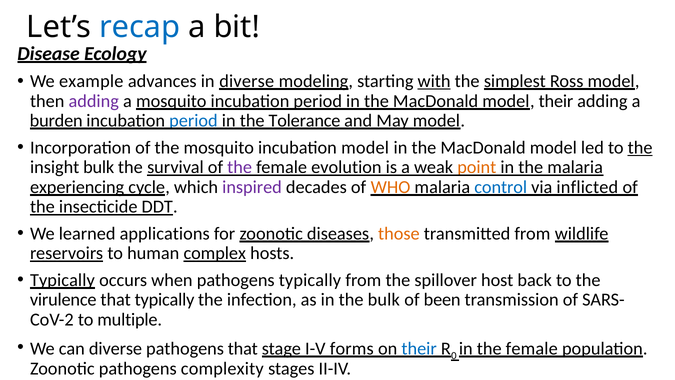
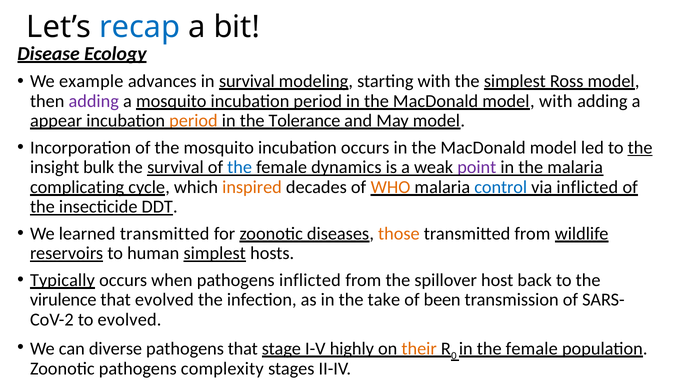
in diverse: diverse -> survival
with at (434, 81) underline: present -> none
model their: their -> with
burden: burden -> appear
period at (193, 121) colour: blue -> orange
incubation model: model -> occurs
the at (240, 167) colour: purple -> blue
evolution: evolution -> dynamics
point colour: orange -> purple
experiencing: experiencing -> complicating
inspired colour: purple -> orange
learned applications: applications -> transmitted
human complex: complex -> simplest
pathogens typically: typically -> inflicted
that typically: typically -> evolved
the bulk: bulk -> take
to multiple: multiple -> evolved
forms: forms -> highly
their at (419, 348) colour: blue -> orange
